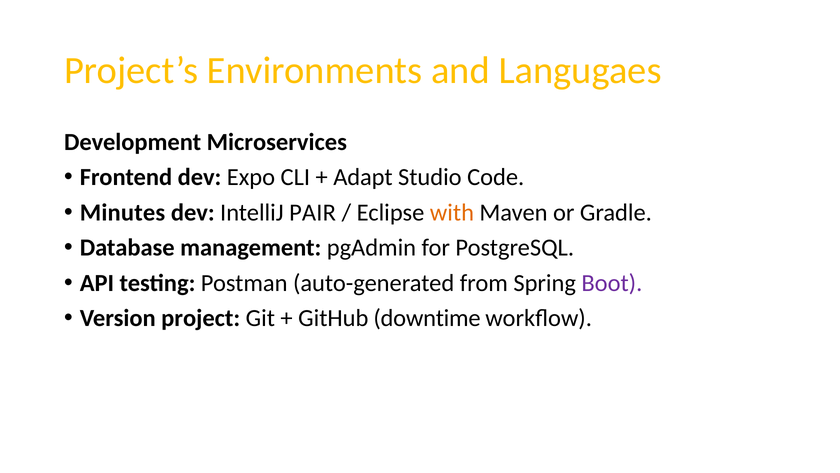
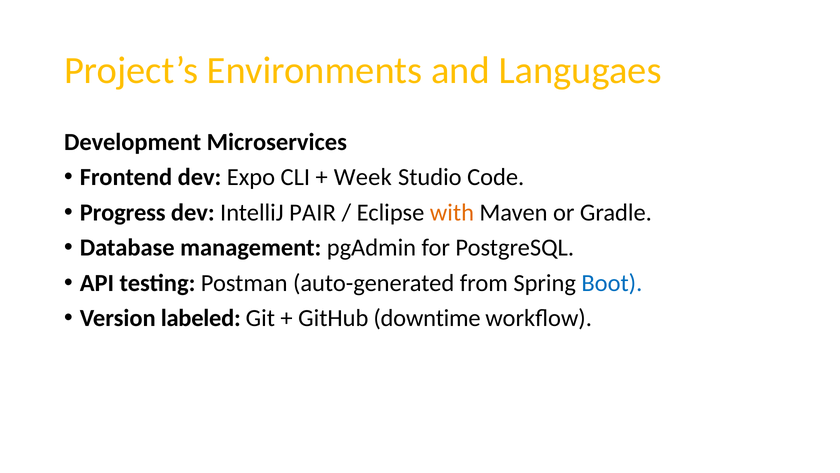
Adapt: Adapt -> Week
Minutes: Minutes -> Progress
Boot colour: purple -> blue
project: project -> labeled
